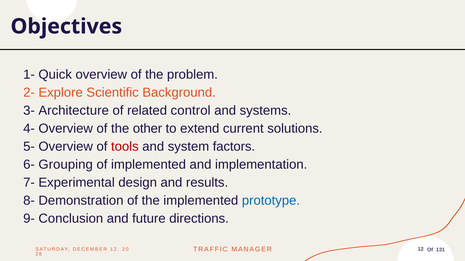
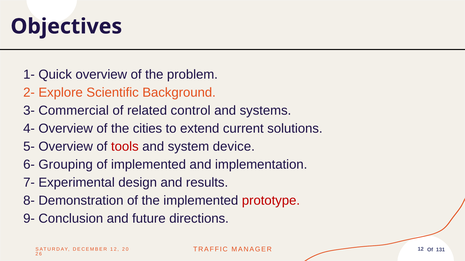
Architecture: Architecture -> Commercial
other: other -> cities
factors: factors -> device
prototype colour: blue -> red
